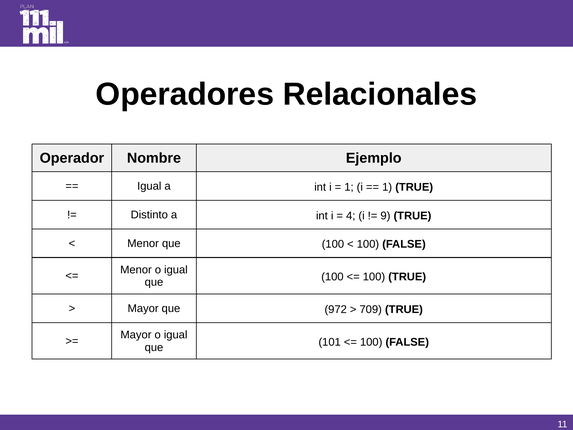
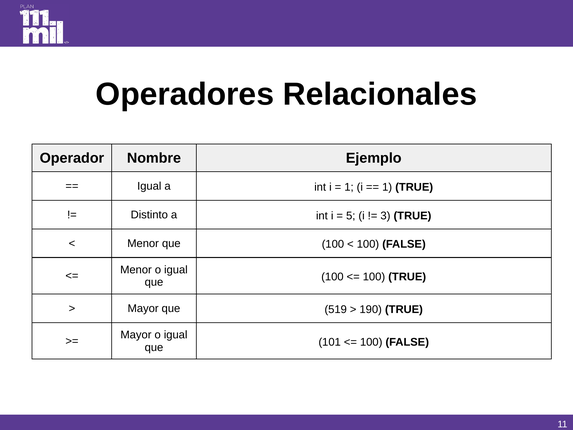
4: 4 -> 5
9: 9 -> 3
972: 972 -> 519
709: 709 -> 190
